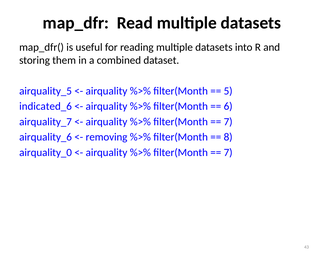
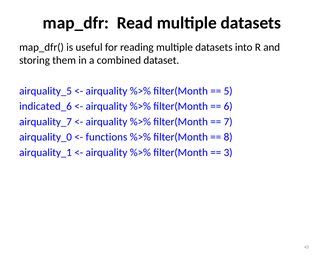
airquality_6: airquality_6 -> airquality_0
removing: removing -> functions
airquality_0: airquality_0 -> airquality_1
7 at (228, 152): 7 -> 3
